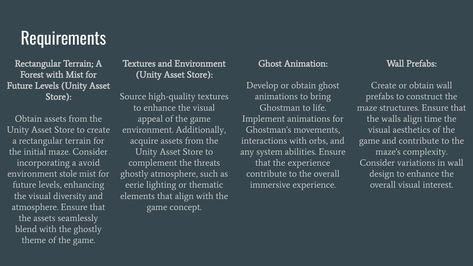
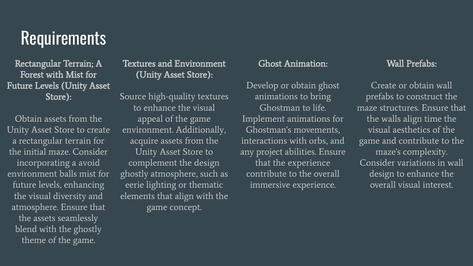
system: system -> project
the threats: threats -> design
stole: stole -> balls
